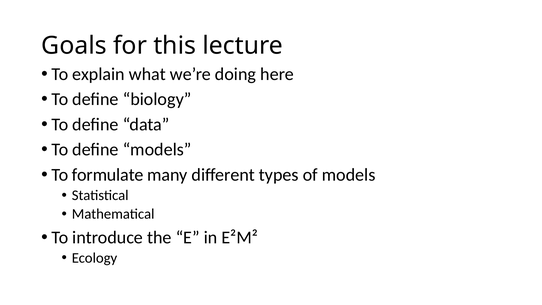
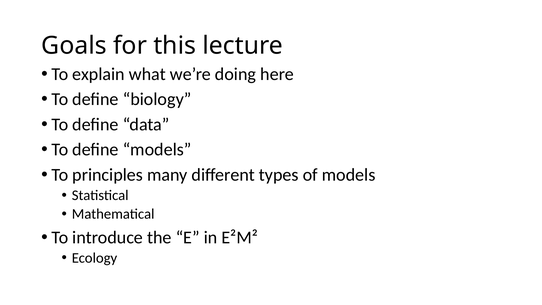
formulate: formulate -> principles
